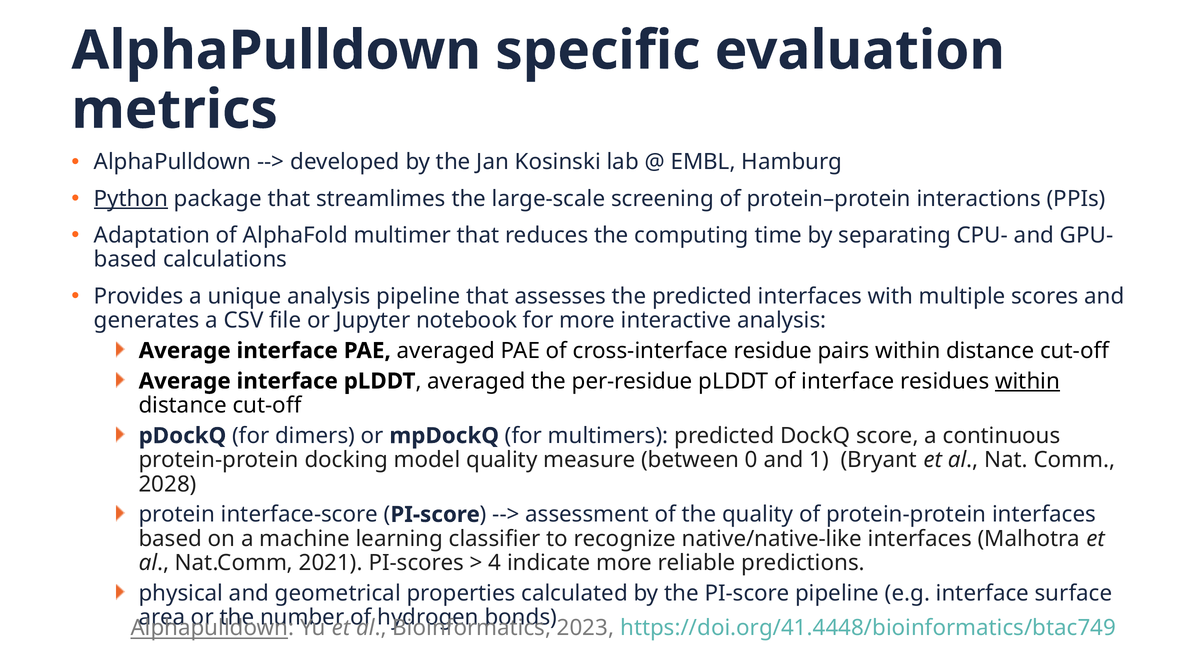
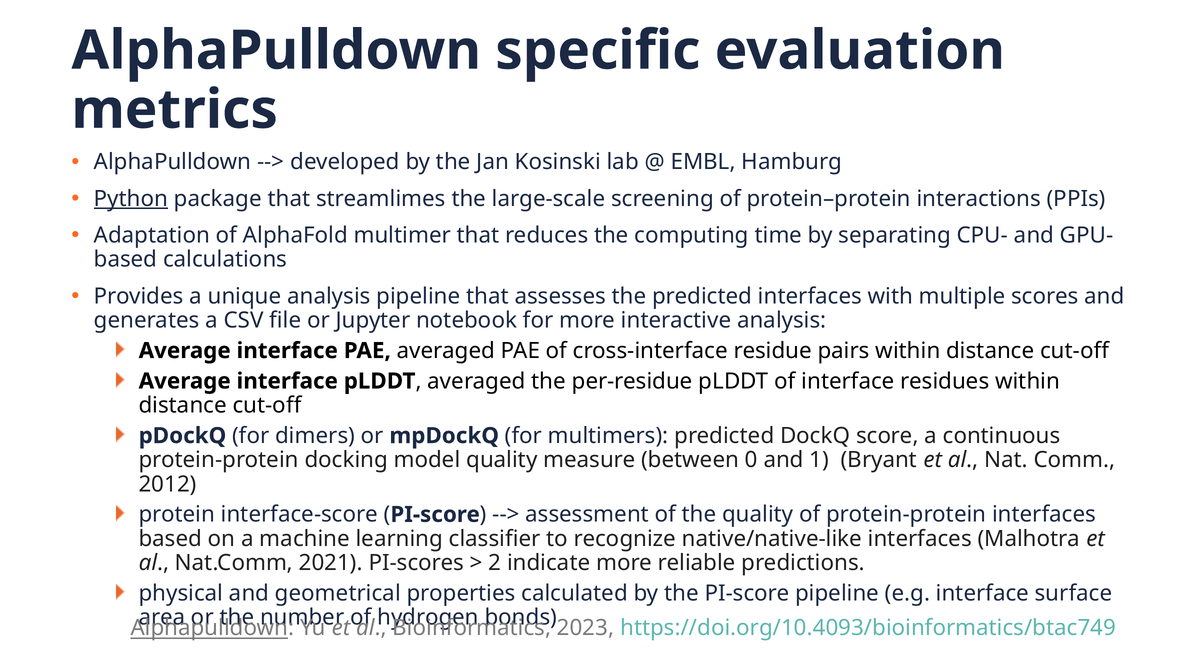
within at (1028, 381) underline: present -> none
2028: 2028 -> 2012
4: 4 -> 2
https://doi.org/41.4448/bioinformatics/btac749: https://doi.org/41.4448/bioinformatics/btac749 -> https://doi.org/10.4093/bioinformatics/btac749
